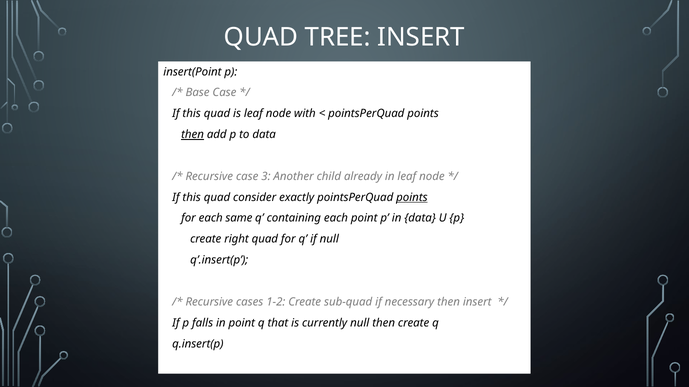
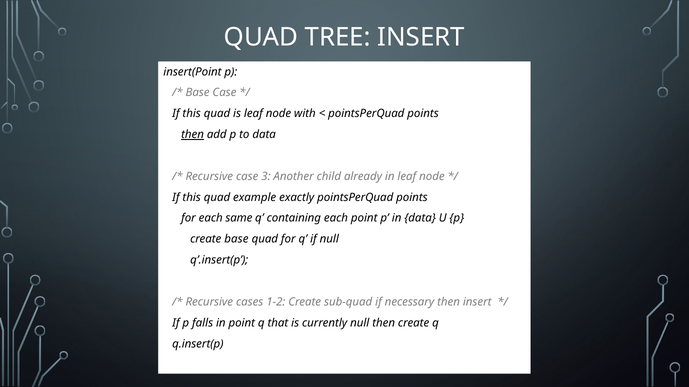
consider: consider -> example
points at (412, 198) underline: present -> none
create right: right -> base
